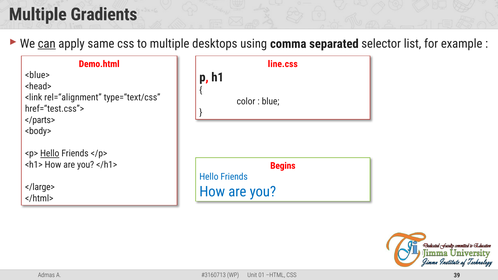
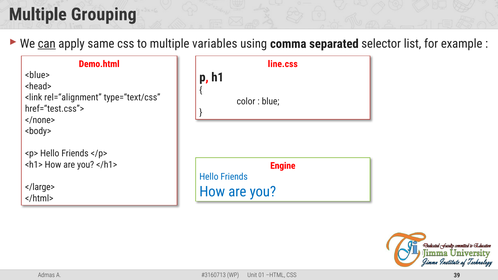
Gradients: Gradients -> Grouping
desktops: desktops -> variables
</parts>: </parts> -> </none>
Hello at (50, 154) underline: present -> none
Begins: Begins -> Engine
